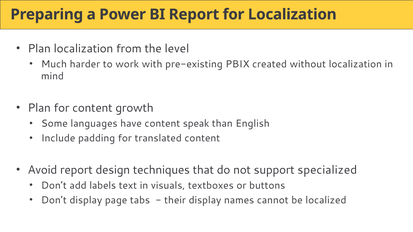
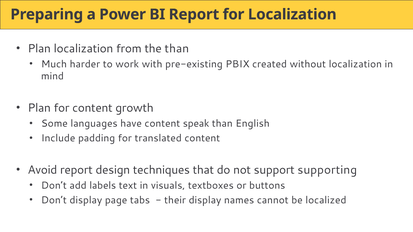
the level: level -> than
specialized: specialized -> supporting
